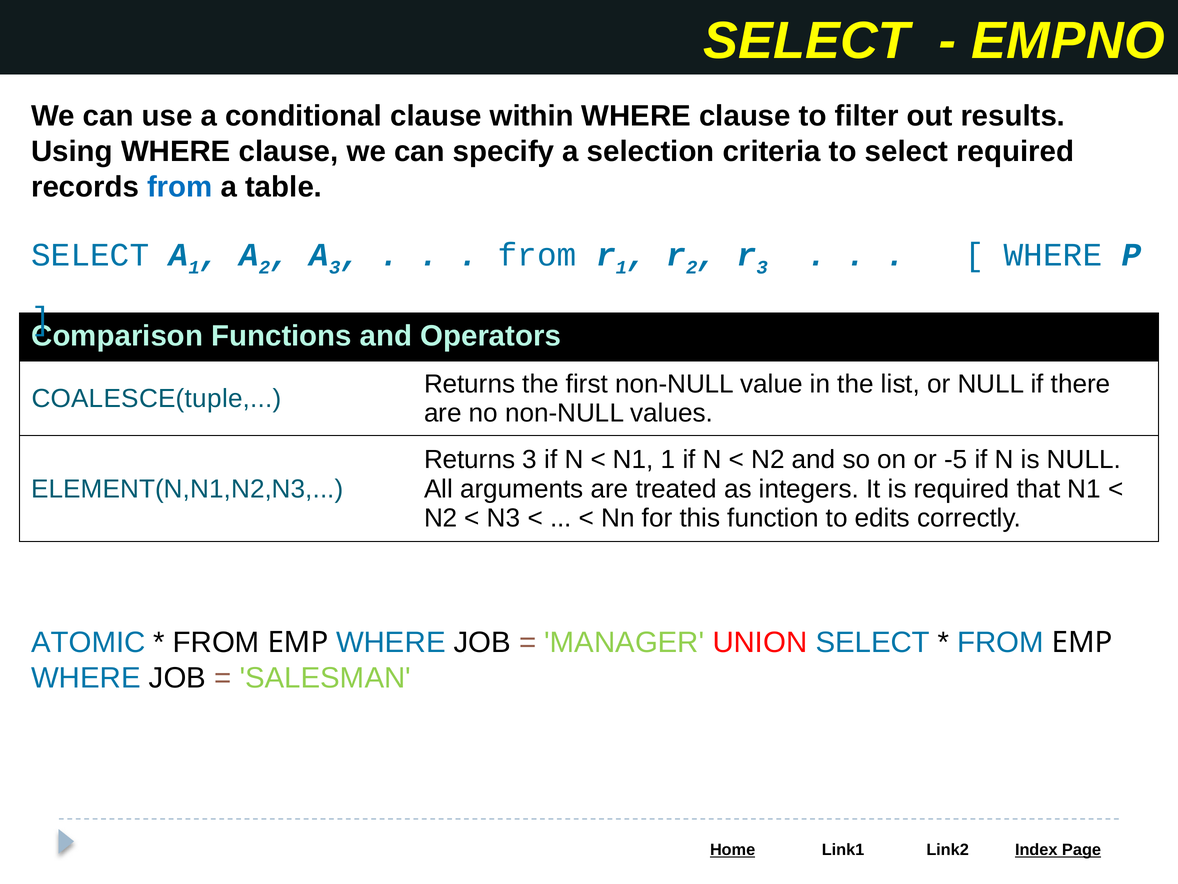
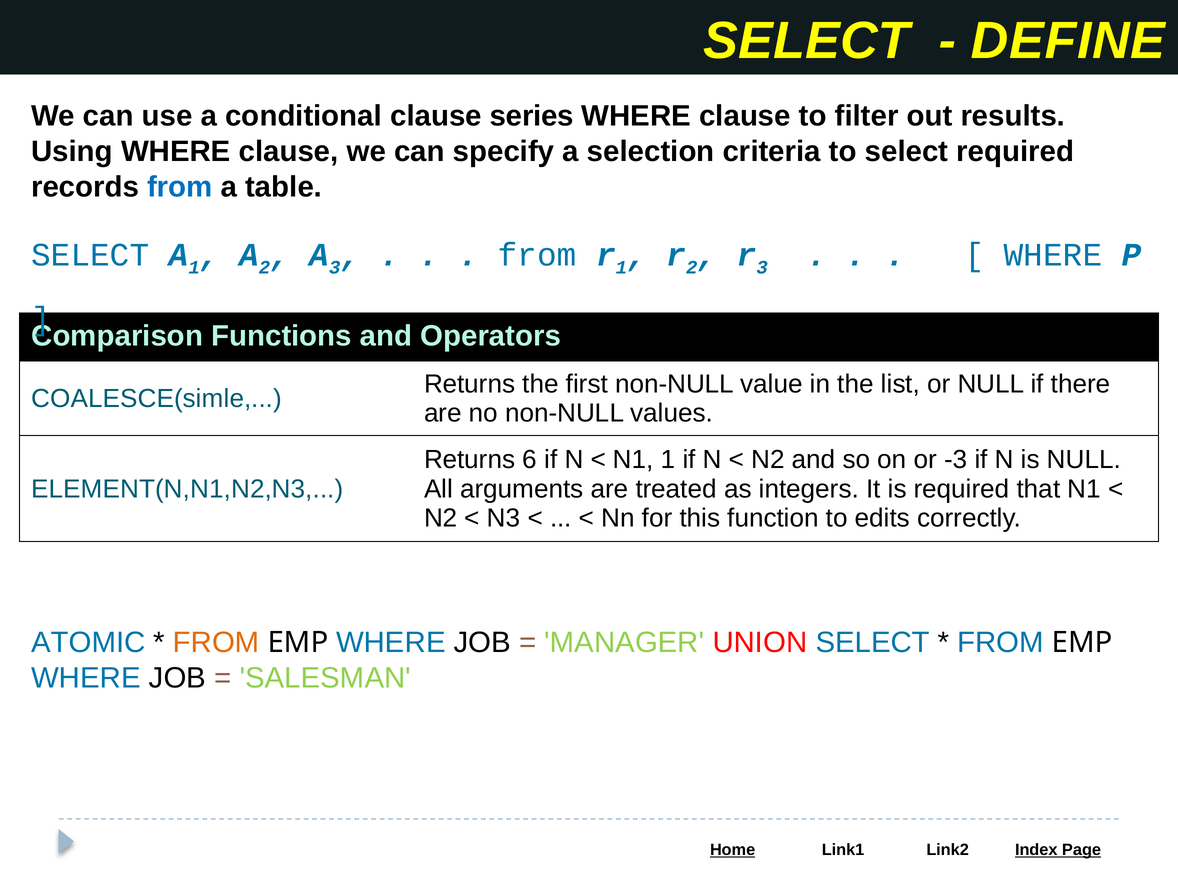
EMPNO: EMPNO -> DEFINE
within: within -> series
COALESCE(tuple: COALESCE(tuple -> COALESCE(simle
Returns 3: 3 -> 6
-5: -5 -> -3
FROM at (216, 642) colour: black -> orange
